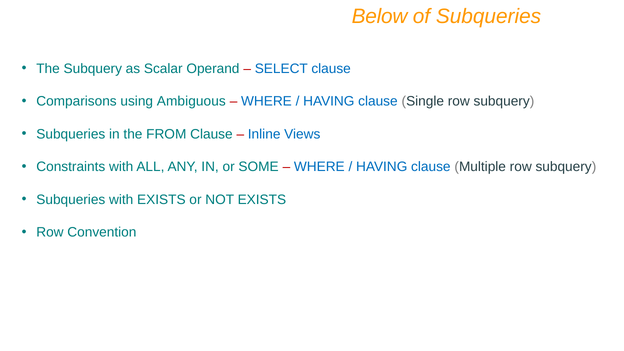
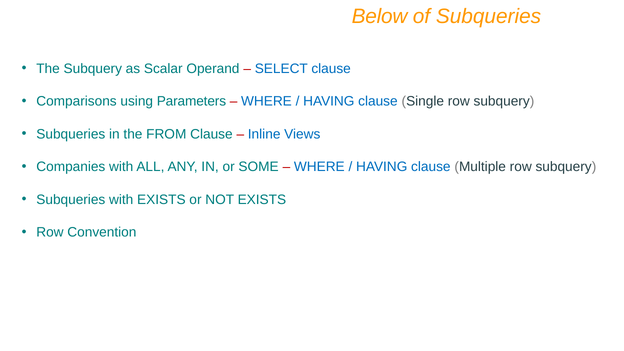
Ambiguous: Ambiguous -> Parameters
Constraints: Constraints -> Companies
